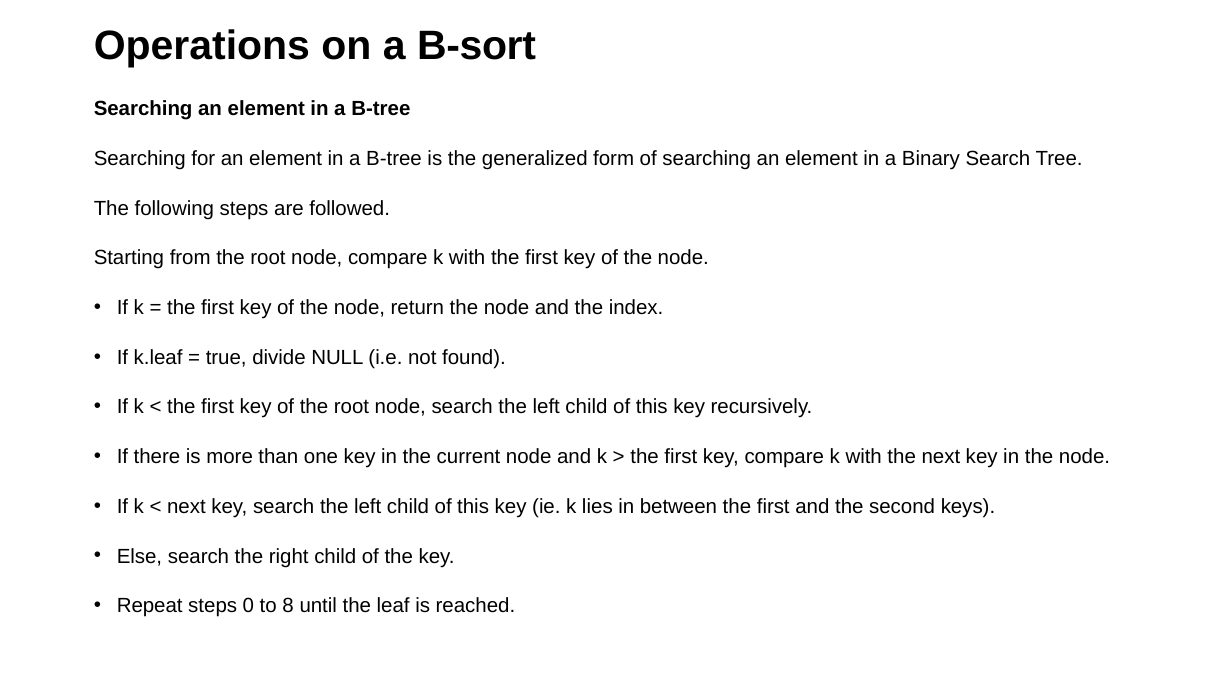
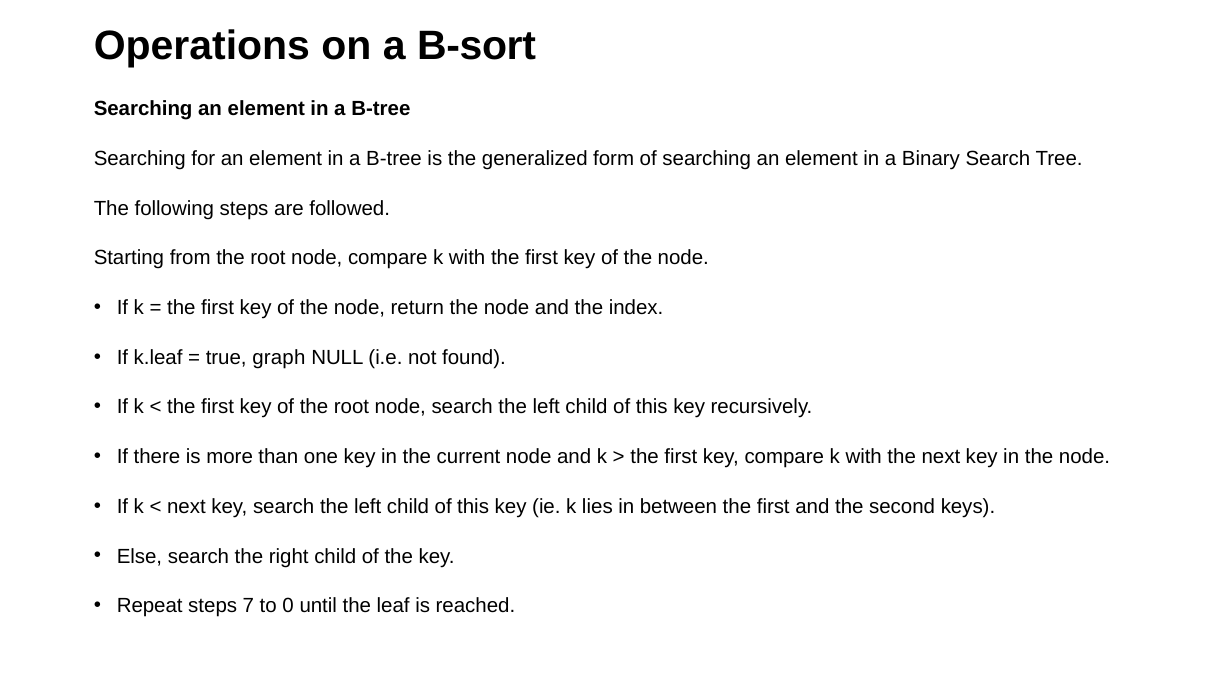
divide: divide -> graph
0: 0 -> 7
8: 8 -> 0
